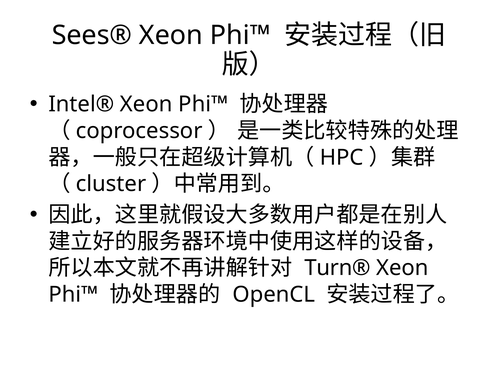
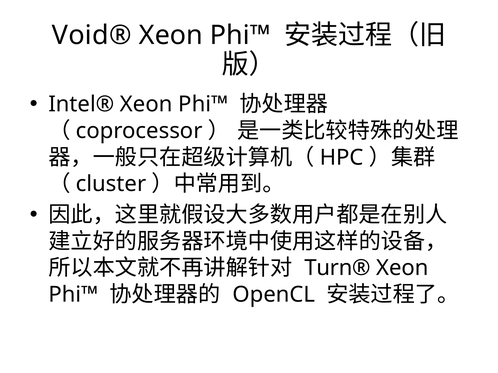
Sees®: Sees® -> Void®
